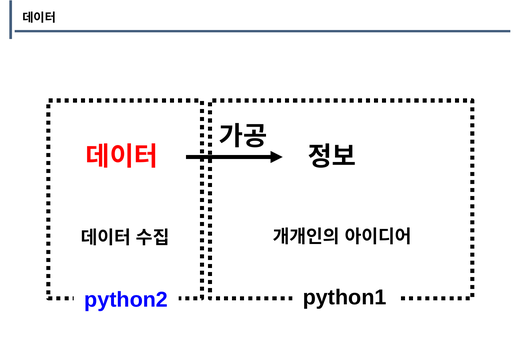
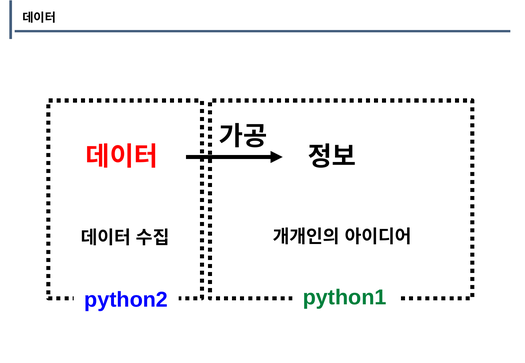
python1 colour: black -> green
